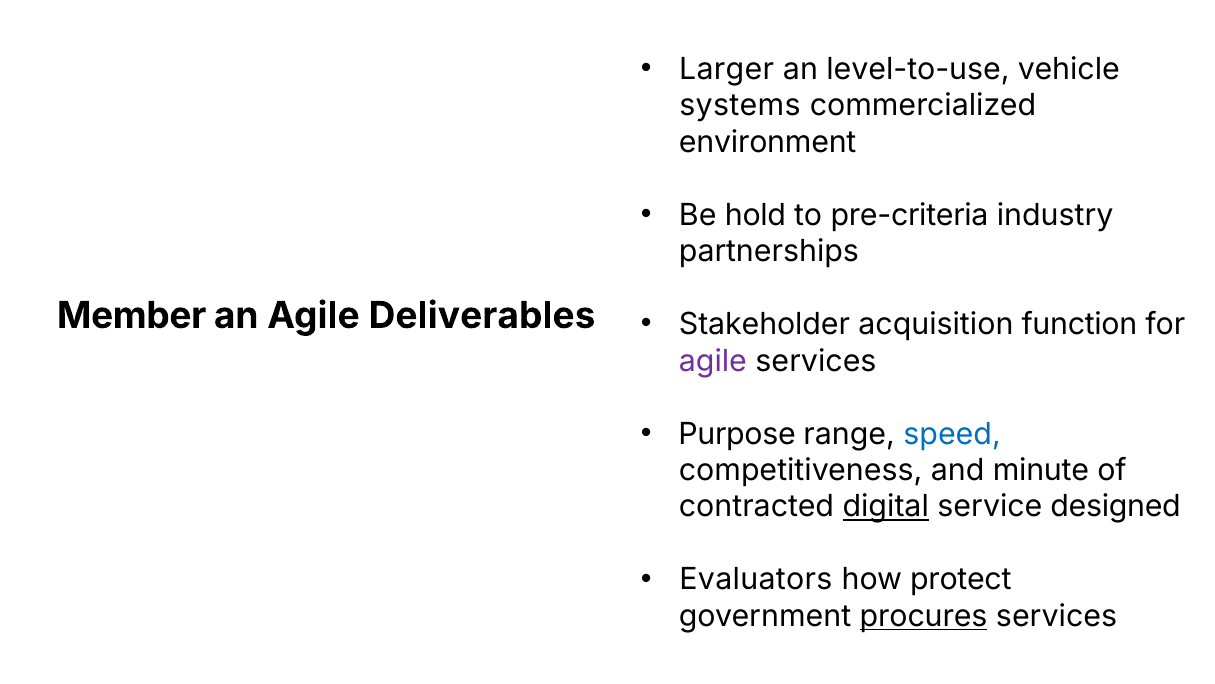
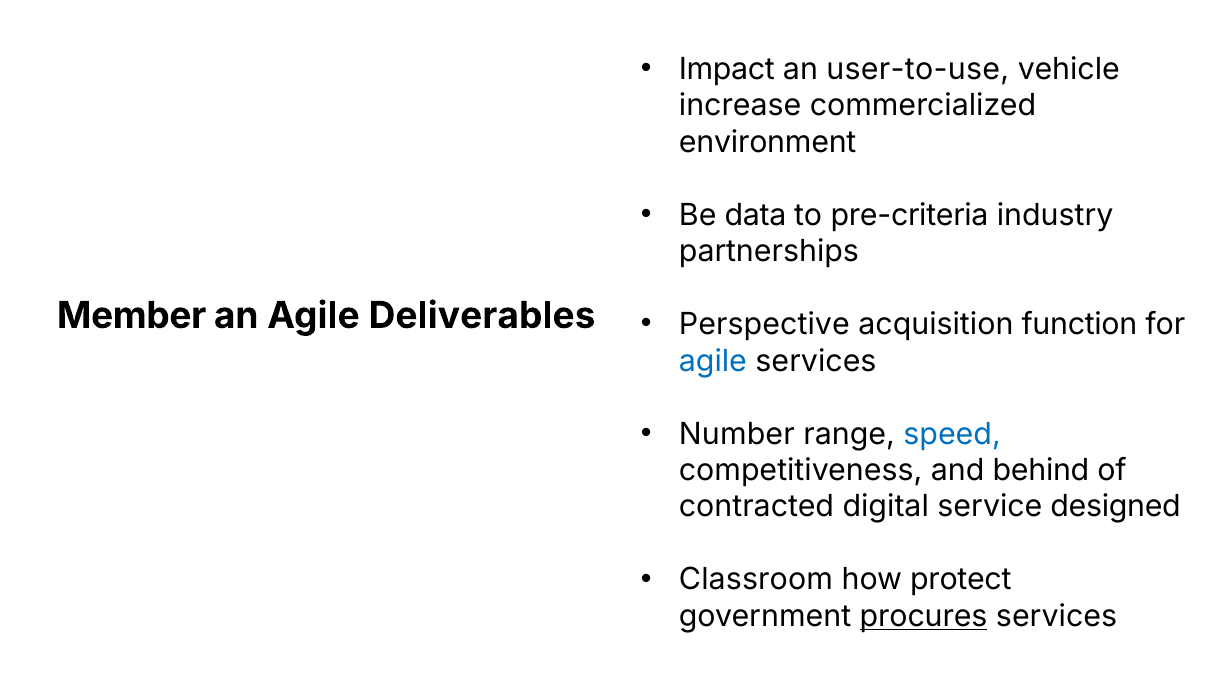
Larger: Larger -> Impact
level-to-use: level-to-use -> user-to-use
systems: systems -> increase
hold: hold -> data
Stakeholder: Stakeholder -> Perspective
agile at (713, 361) colour: purple -> blue
Purpose: Purpose -> Number
minute: minute -> behind
digital underline: present -> none
Evaluators: Evaluators -> Classroom
